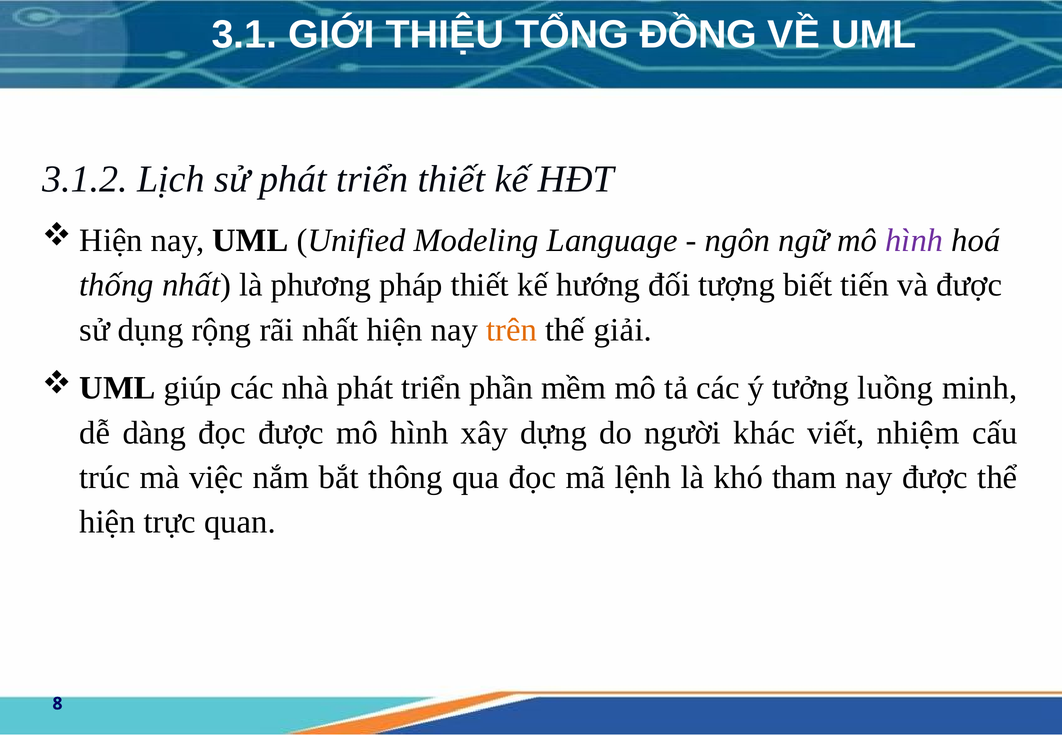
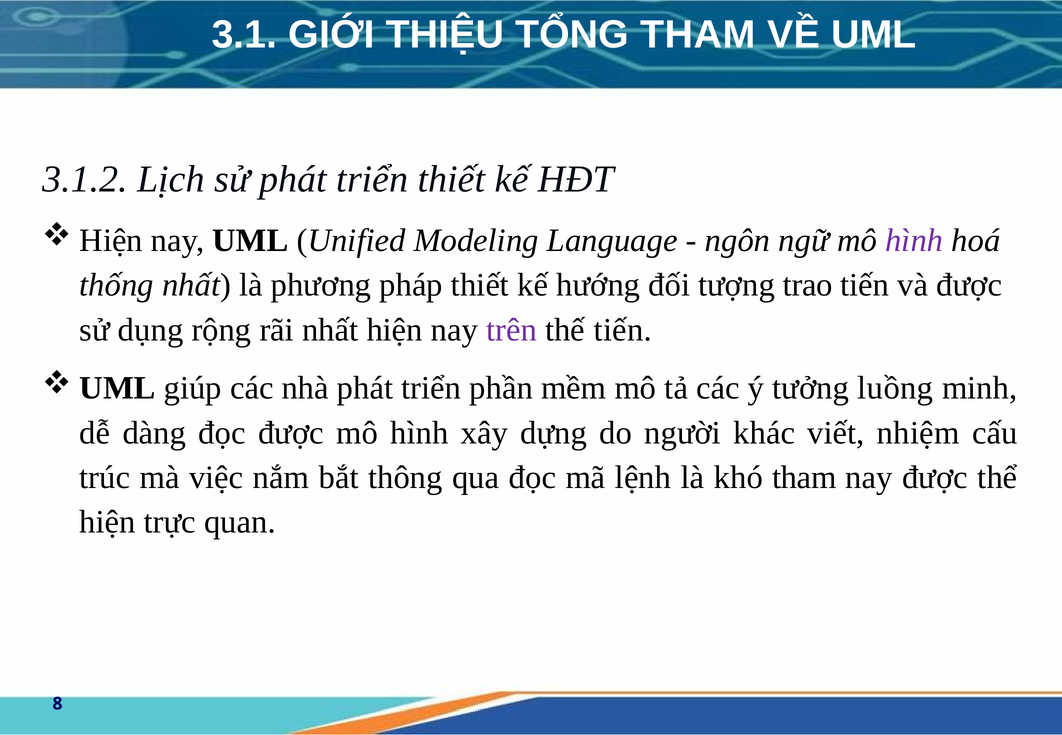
TỔNG ĐỒNG: ĐỒNG -> THAM
biết: biết -> trao
trên colour: orange -> purple
thế giải: giải -> tiến
